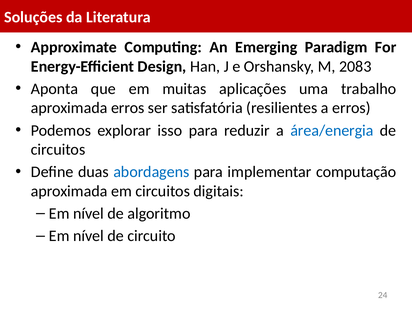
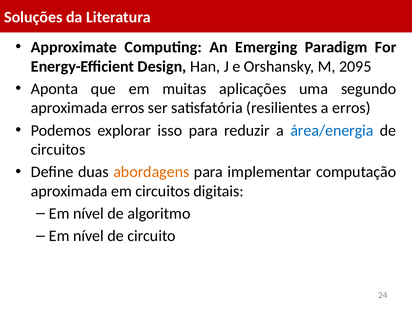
2083: 2083 -> 2095
trabalho: trabalho -> segundo
abordagens colour: blue -> orange
